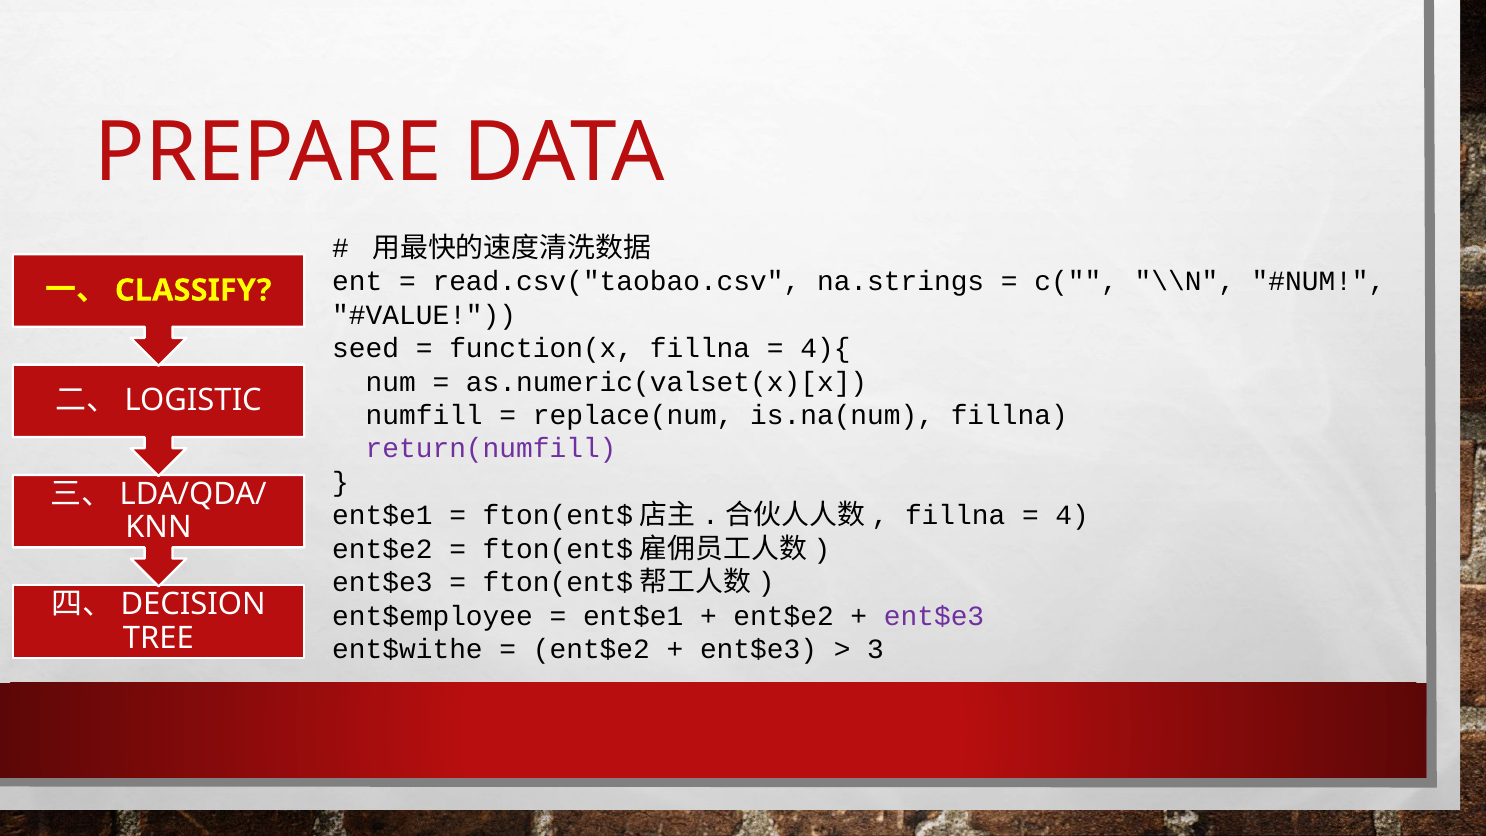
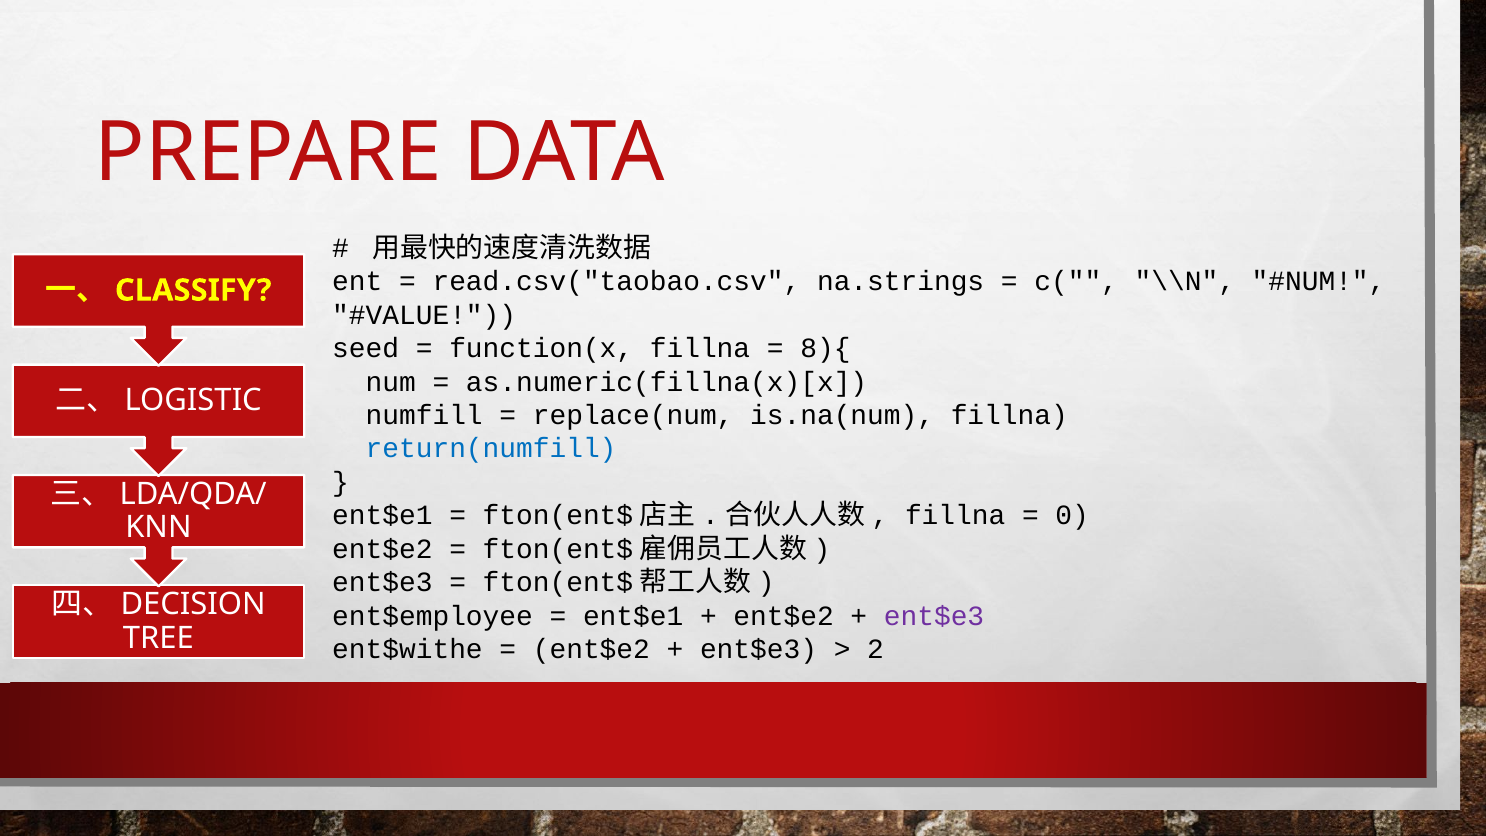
4){: 4){ -> 8){
as.numeric(valset(x)[x: as.numeric(valset(x)[x -> as.numeric(fillna(x)[x
return(numfill colour: purple -> blue
4: 4 -> 0
3: 3 -> 2
